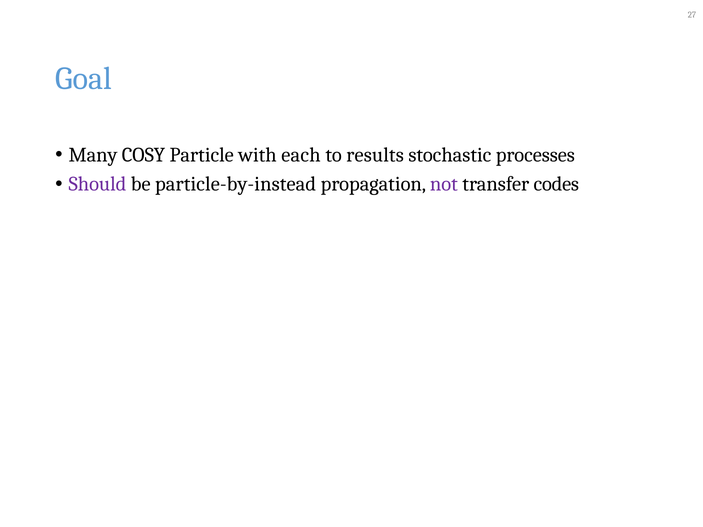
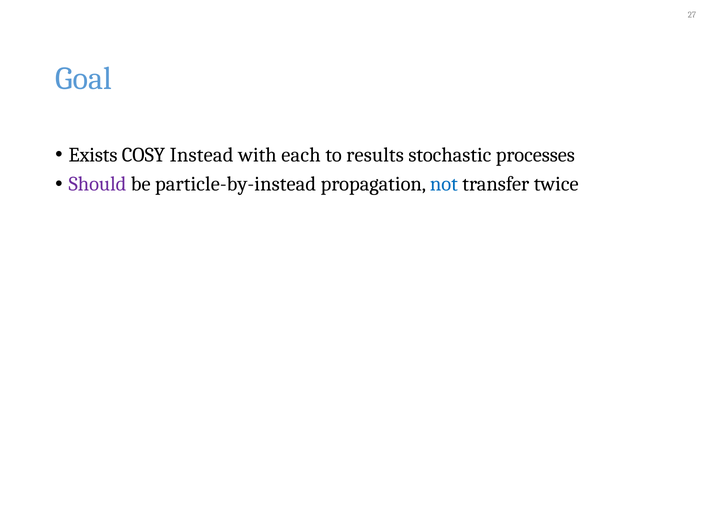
Many: Many -> Exists
Particle: Particle -> Instead
not colour: purple -> blue
codes: codes -> twice
